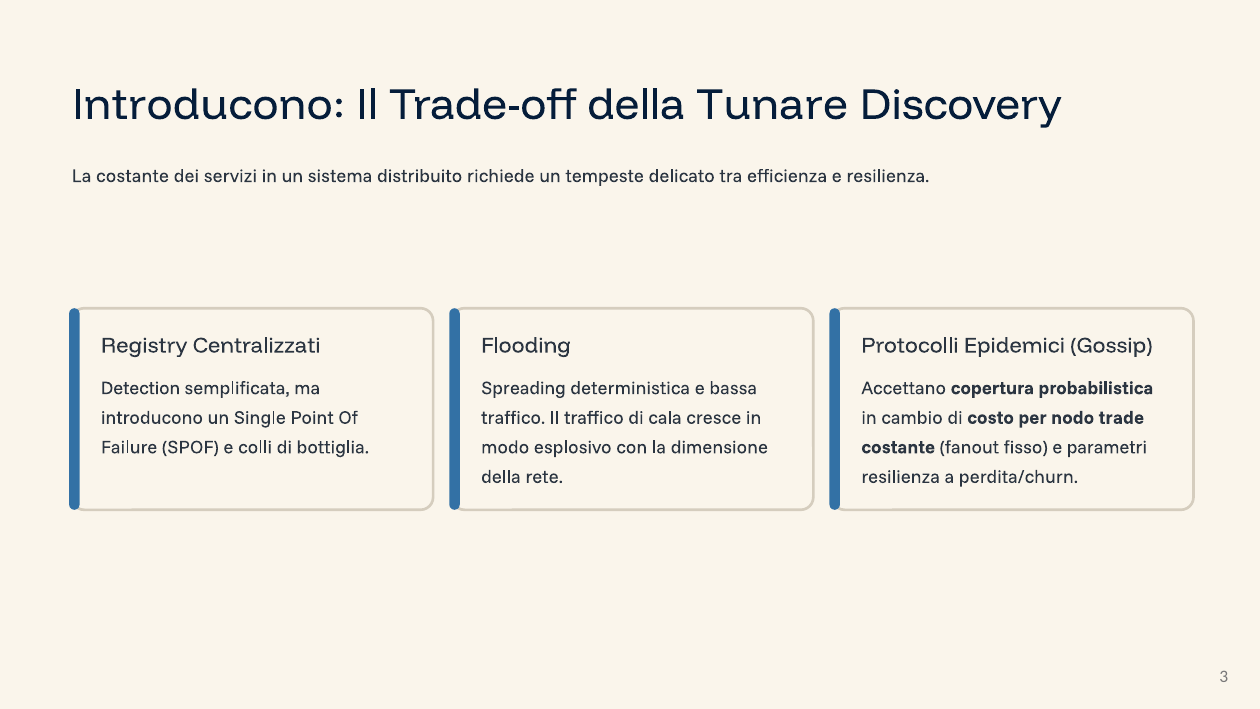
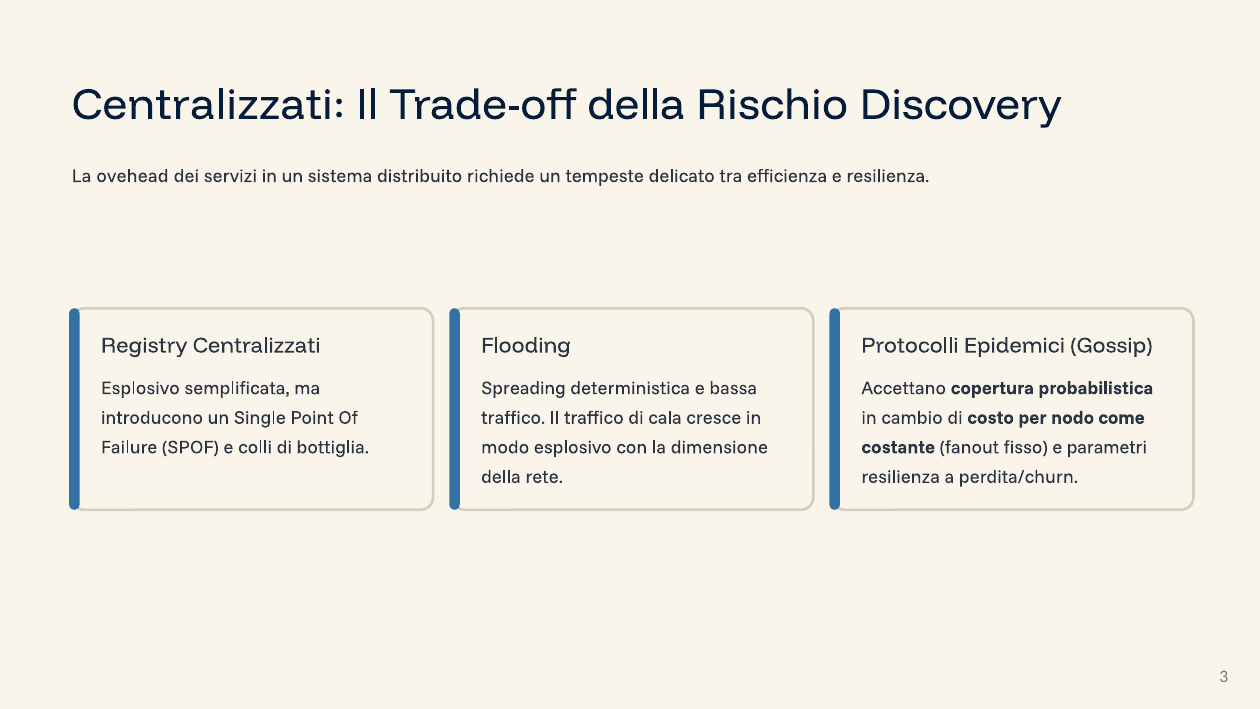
Introducono at (208, 104): Introducono -> Centralizzati
Tunare: Tunare -> Rischio
La costante: costante -> ovehead
Detection at (140, 388): Detection -> Esplosivo
trade: trade -> come
